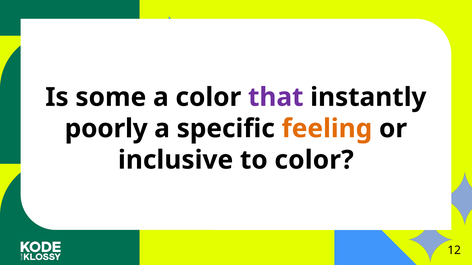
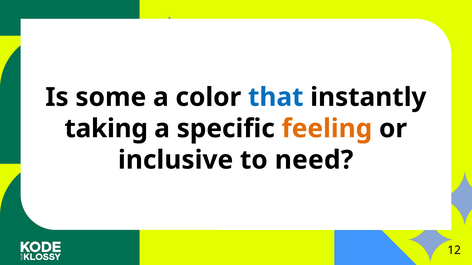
that colour: purple -> blue
poorly: poorly -> taking
to color: color -> need
